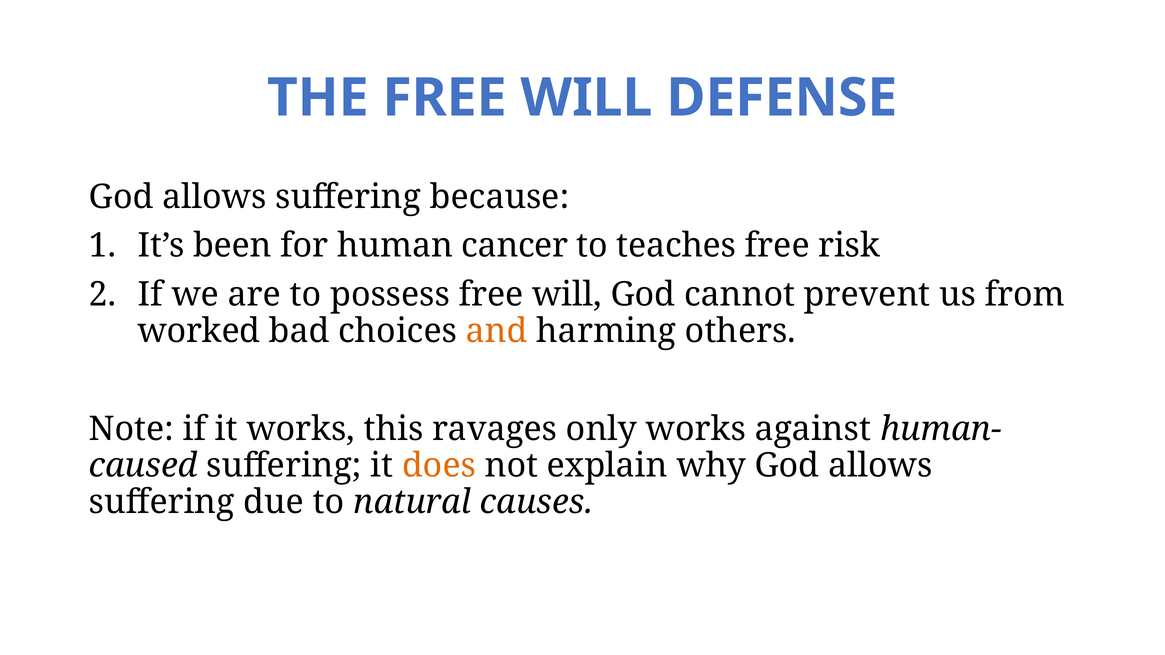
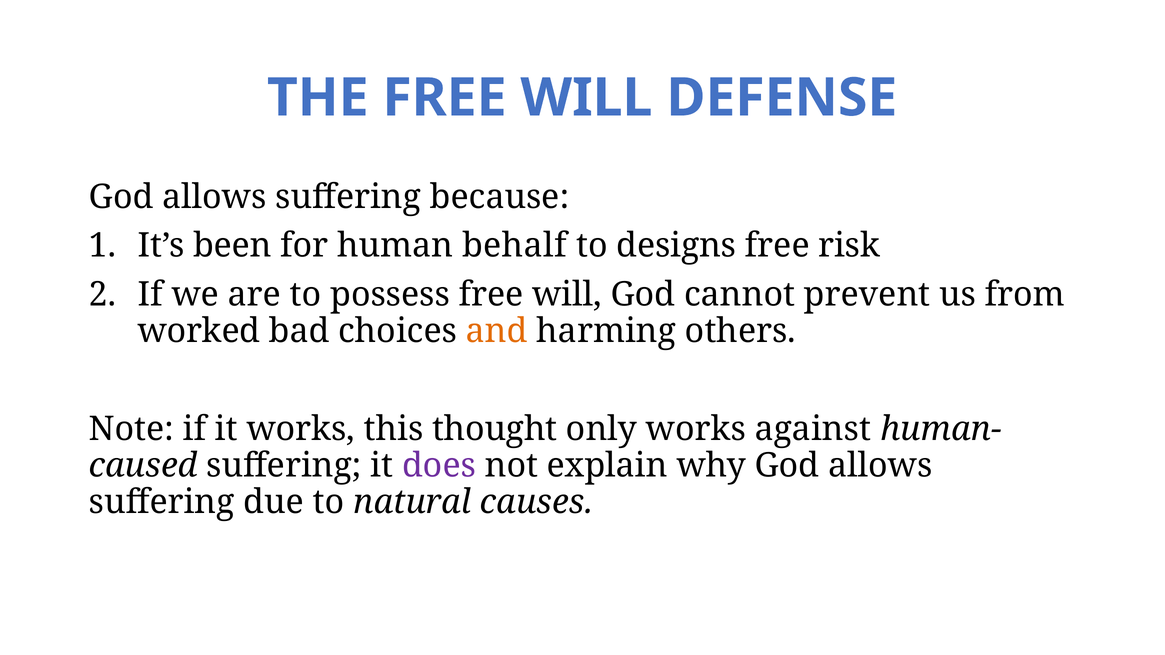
cancer: cancer -> behalf
teaches: teaches -> designs
ravages: ravages -> thought
does colour: orange -> purple
